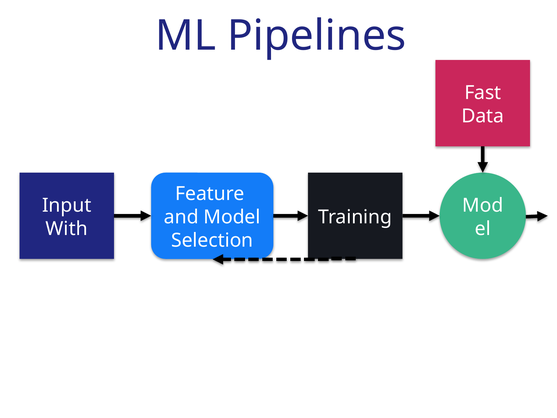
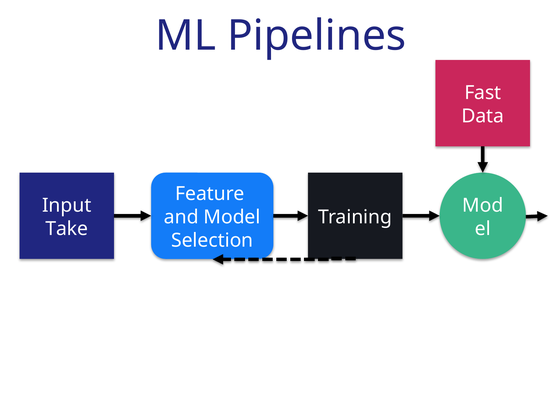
With: With -> Take
